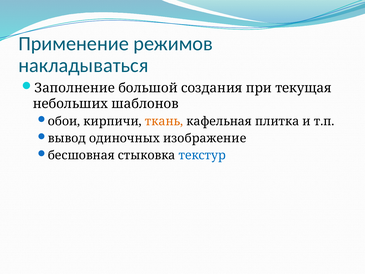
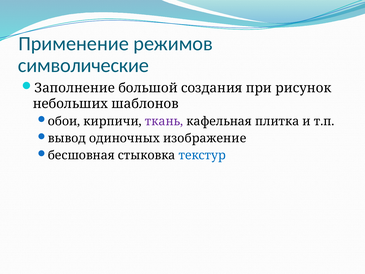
накладываться: накладываться -> символические
текущая: текущая -> рисунок
ткань colour: orange -> purple
